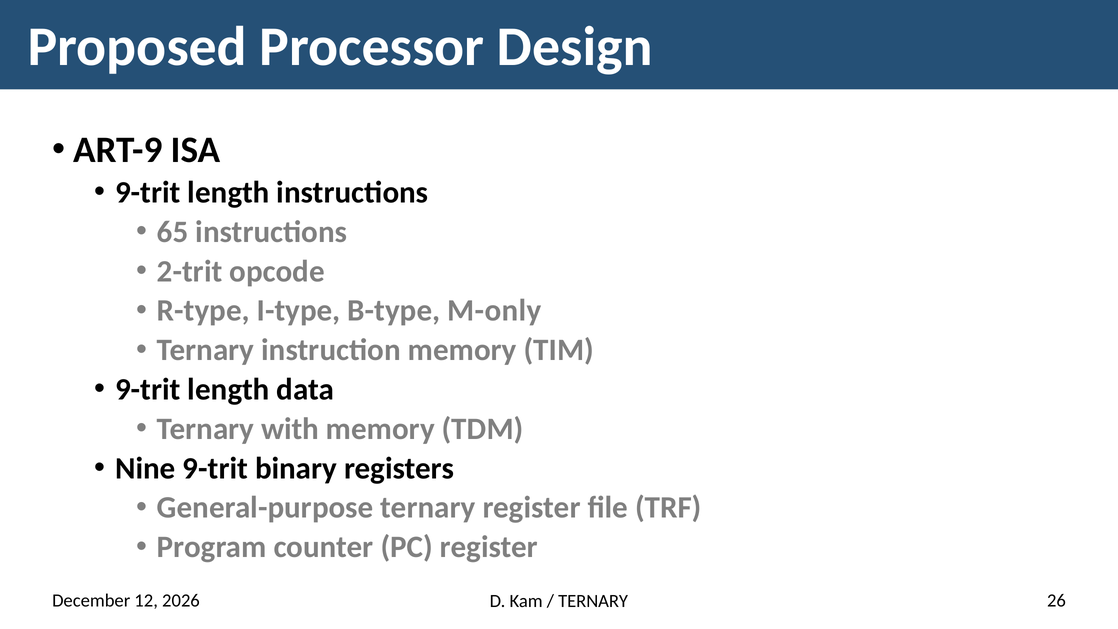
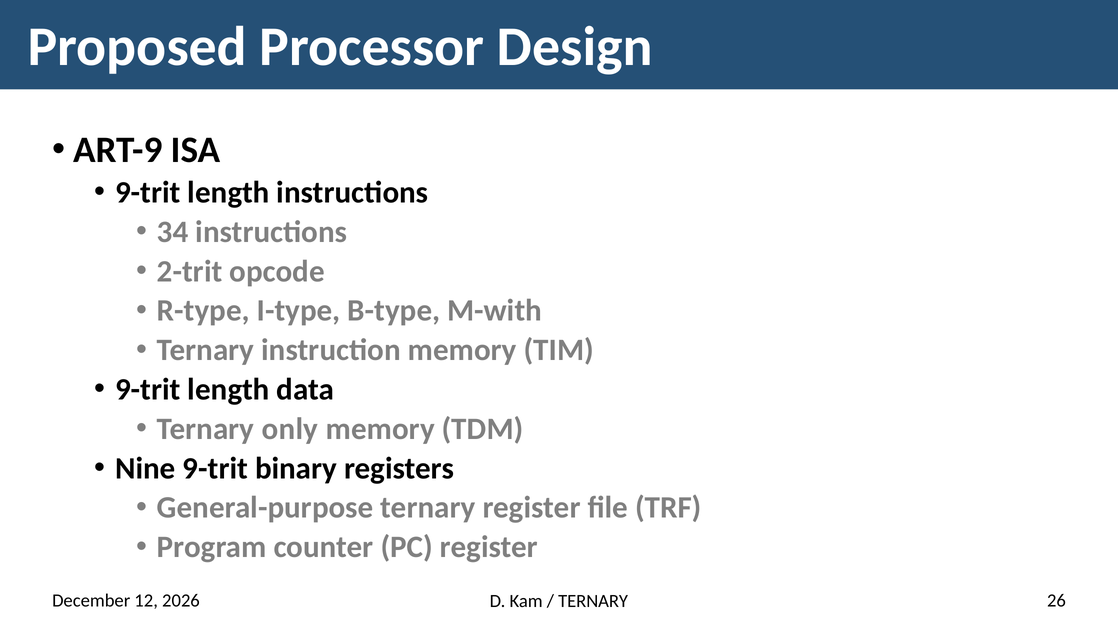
65: 65 -> 34
M-only: M-only -> M-with
with: with -> only
